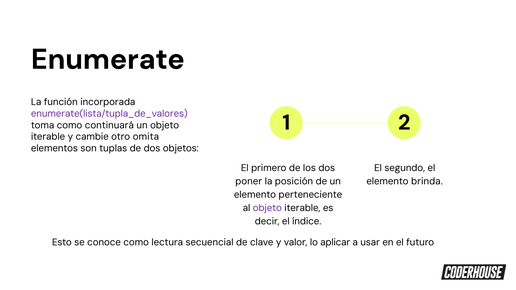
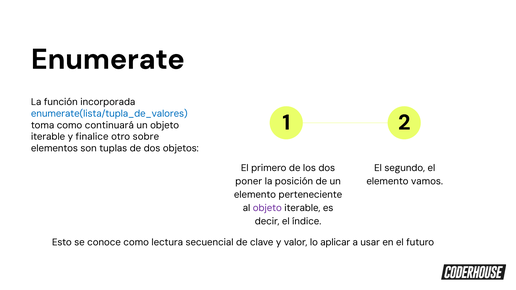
enumerate(lista/tupla_de_valores colour: purple -> blue
cambie: cambie -> finalice
omita: omita -> sobre
brinda: brinda -> vamos
